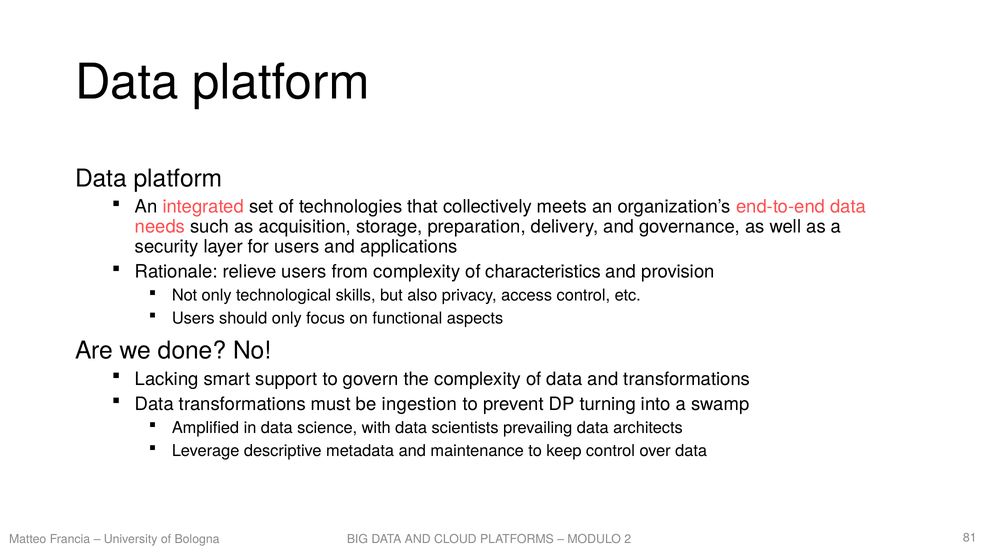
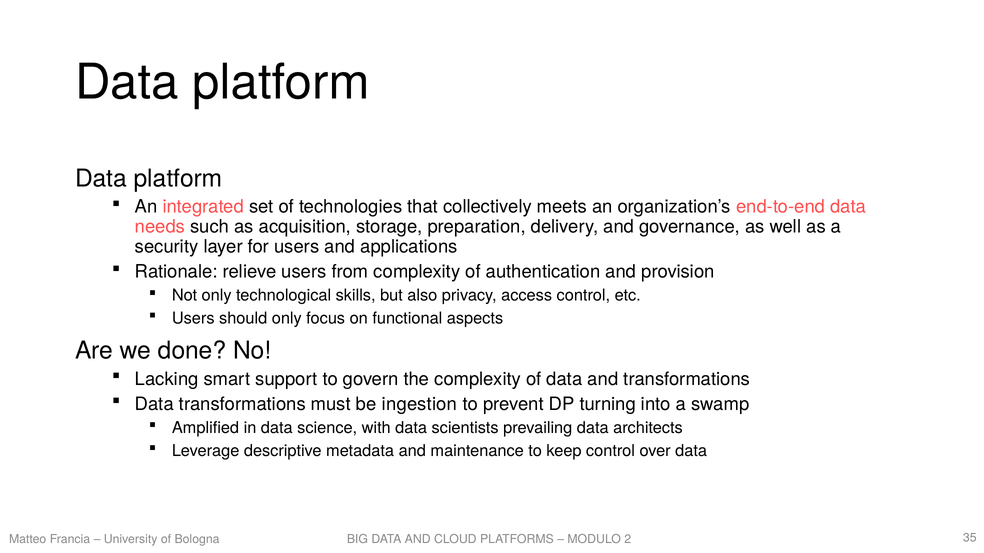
characteristics: characteristics -> authentication
81: 81 -> 35
